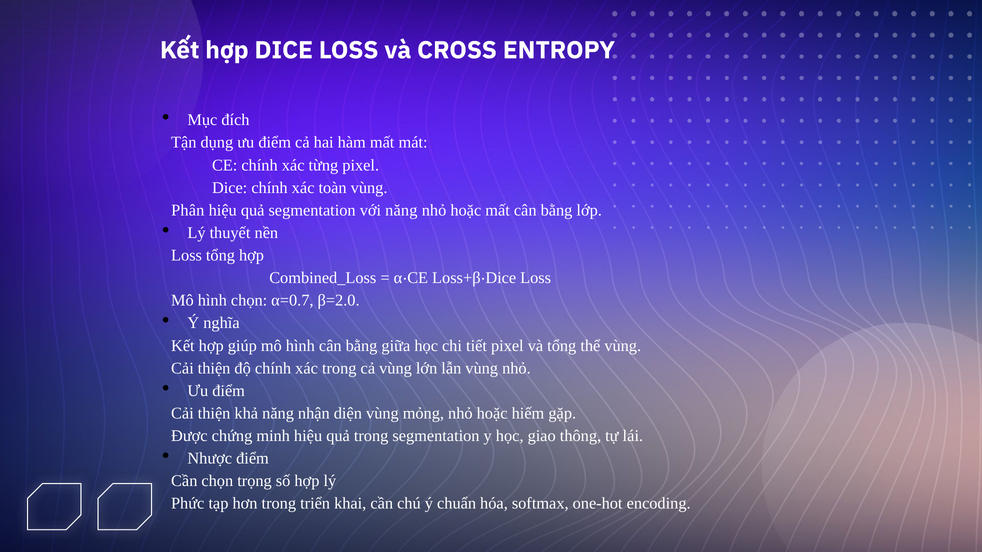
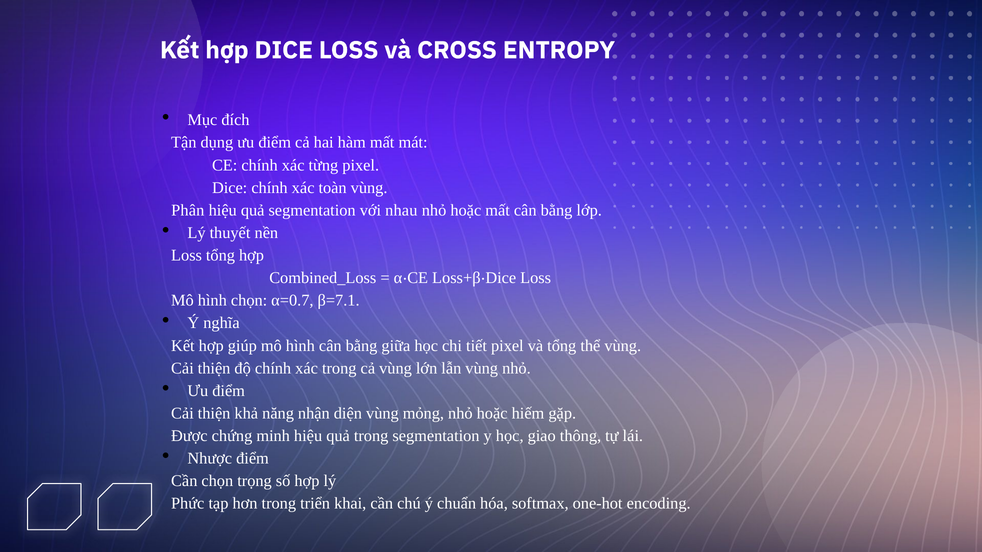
với năng: năng -> nhau
β=2.0: β=2.0 -> β=7.1
